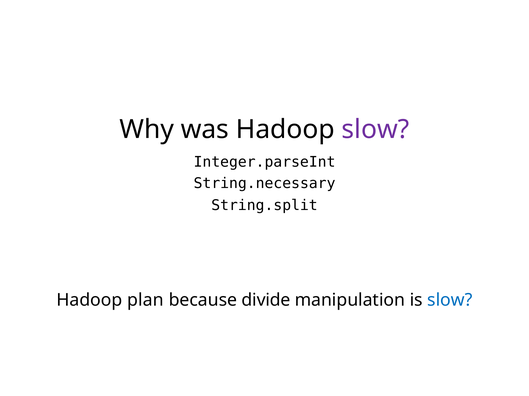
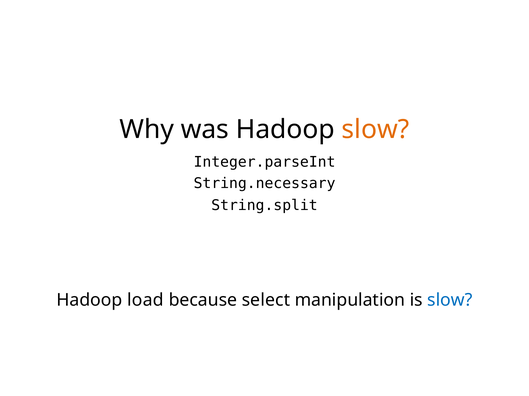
slow at (375, 130) colour: purple -> orange
plan: plan -> load
divide: divide -> select
